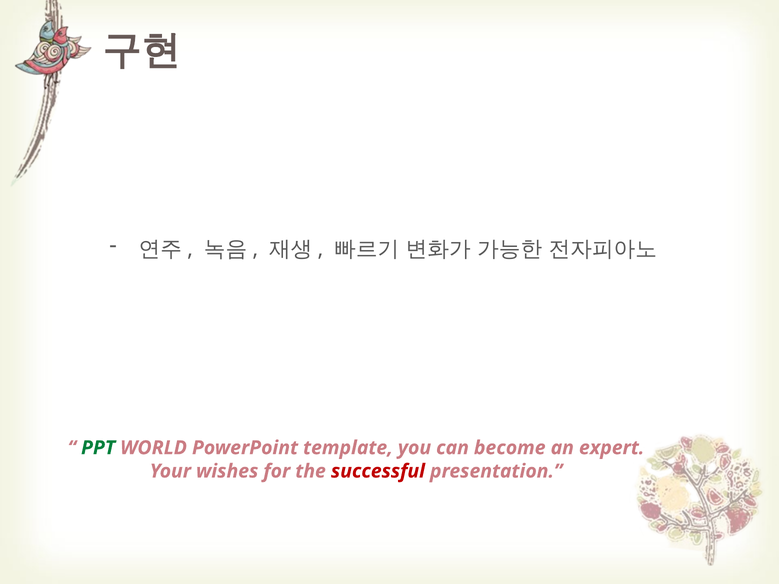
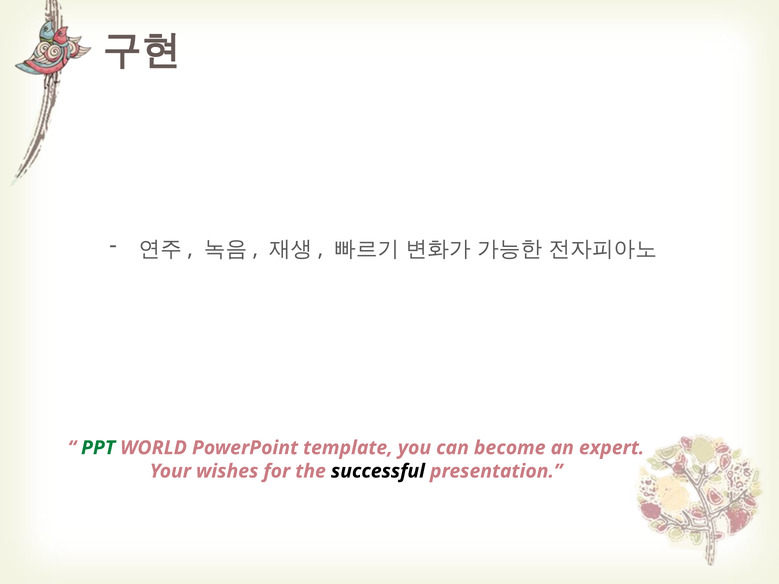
successful colour: red -> black
